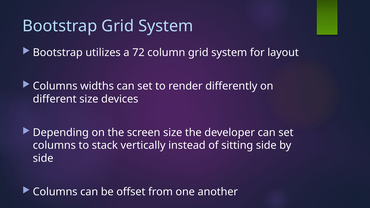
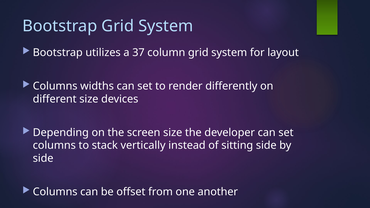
72: 72 -> 37
